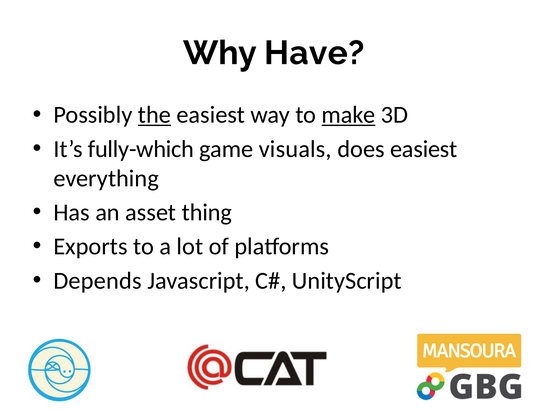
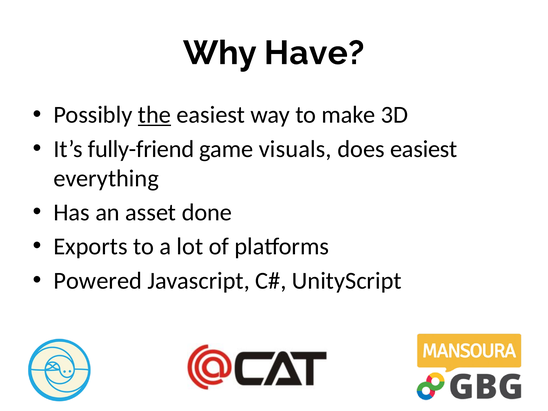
make underline: present -> none
fully-which: fully-which -> fully-friend
thing: thing -> done
Depends: Depends -> Powered
